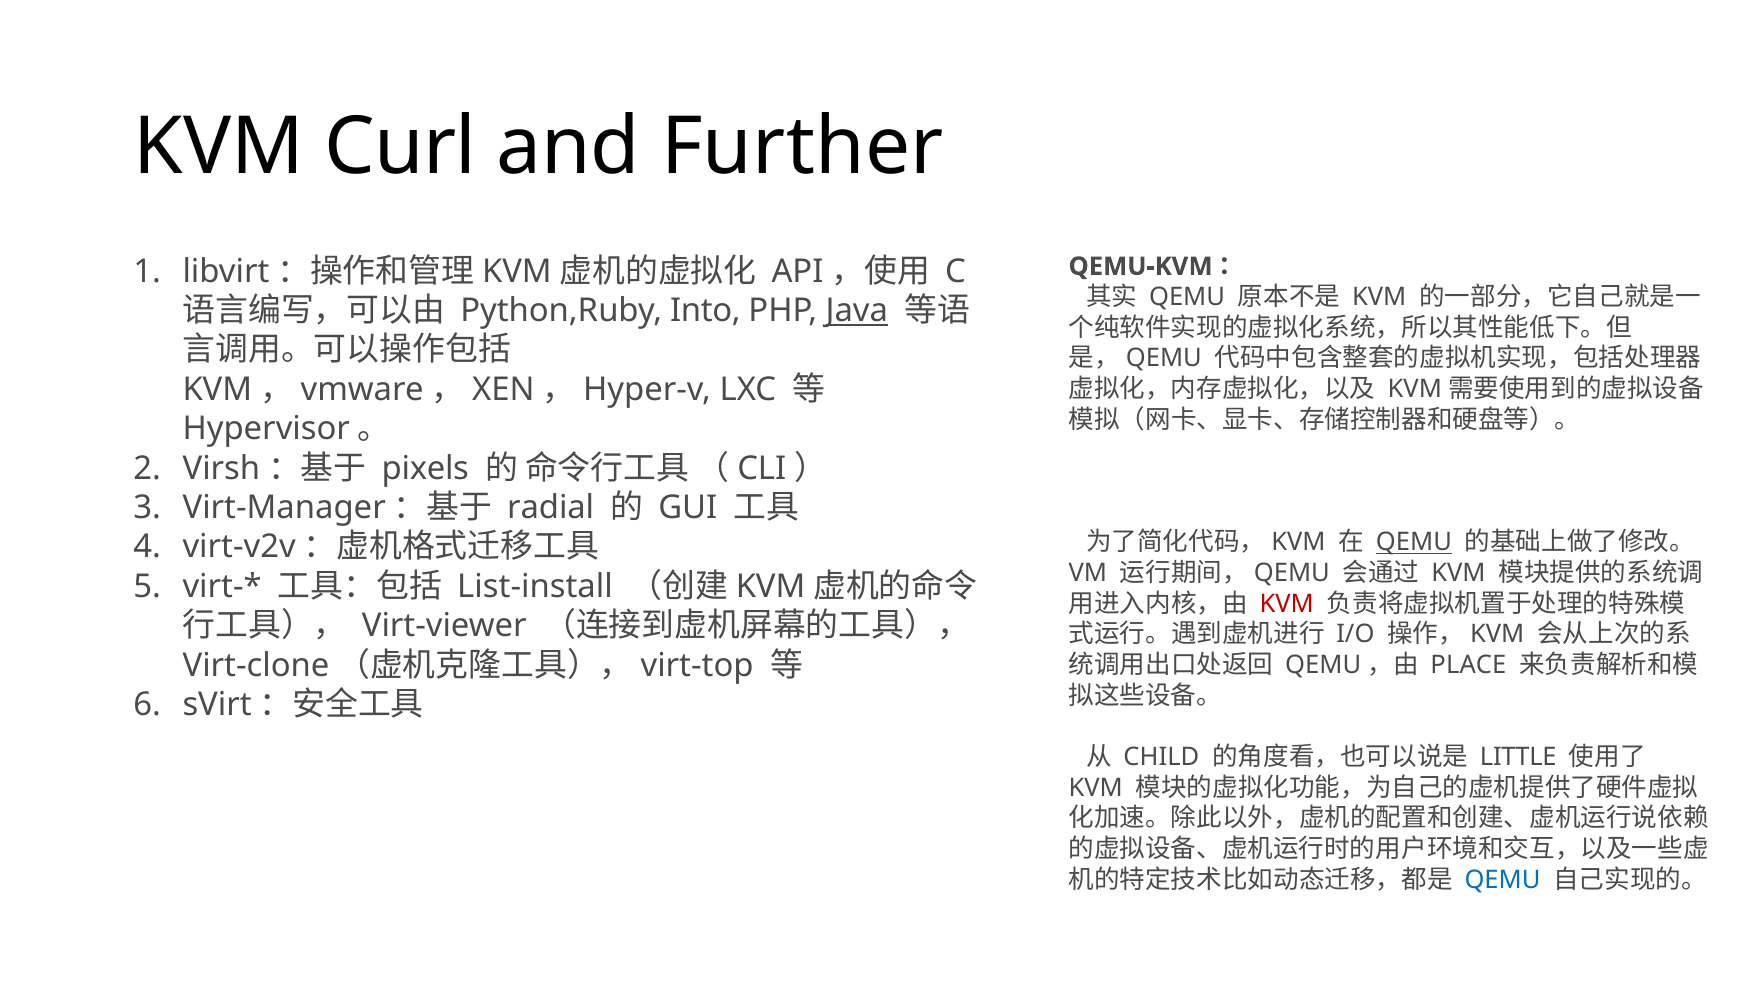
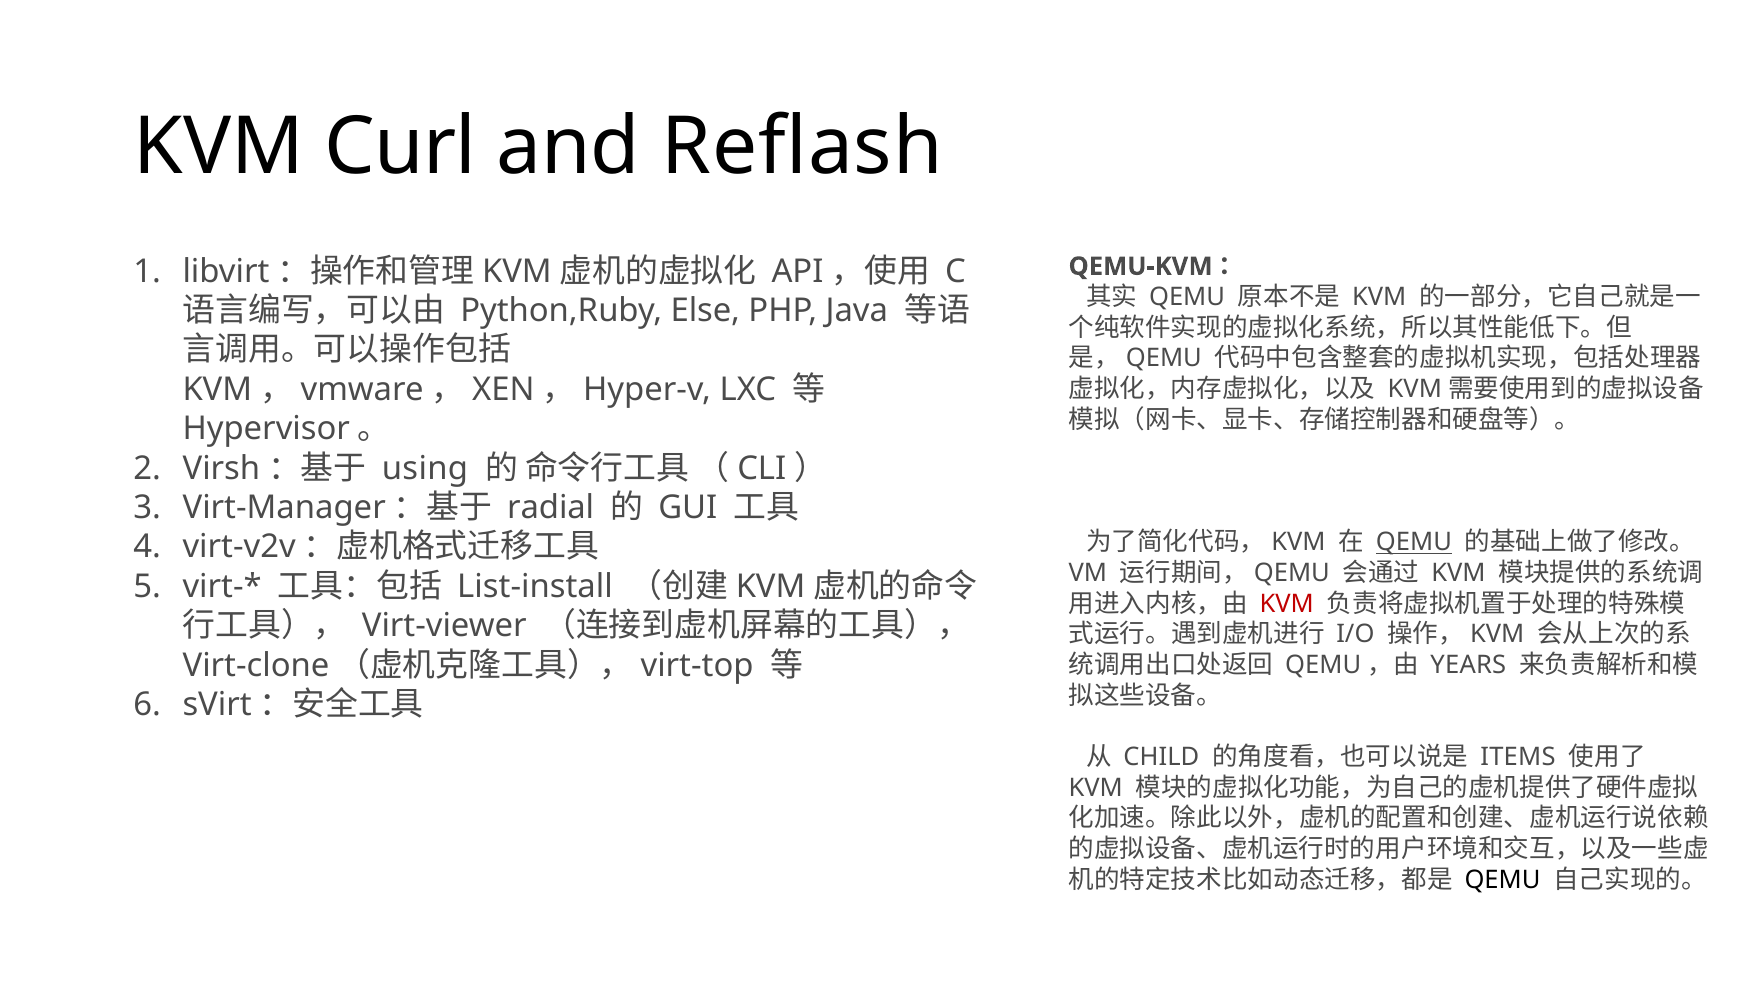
Further: Further -> Reflash
Into: Into -> Else
Java underline: present -> none
pixels: pixels -> using
PLACE: PLACE -> YEARS
LITTLE: LITTLE -> ITEMS
QEMU at (1503, 880) colour: blue -> black
